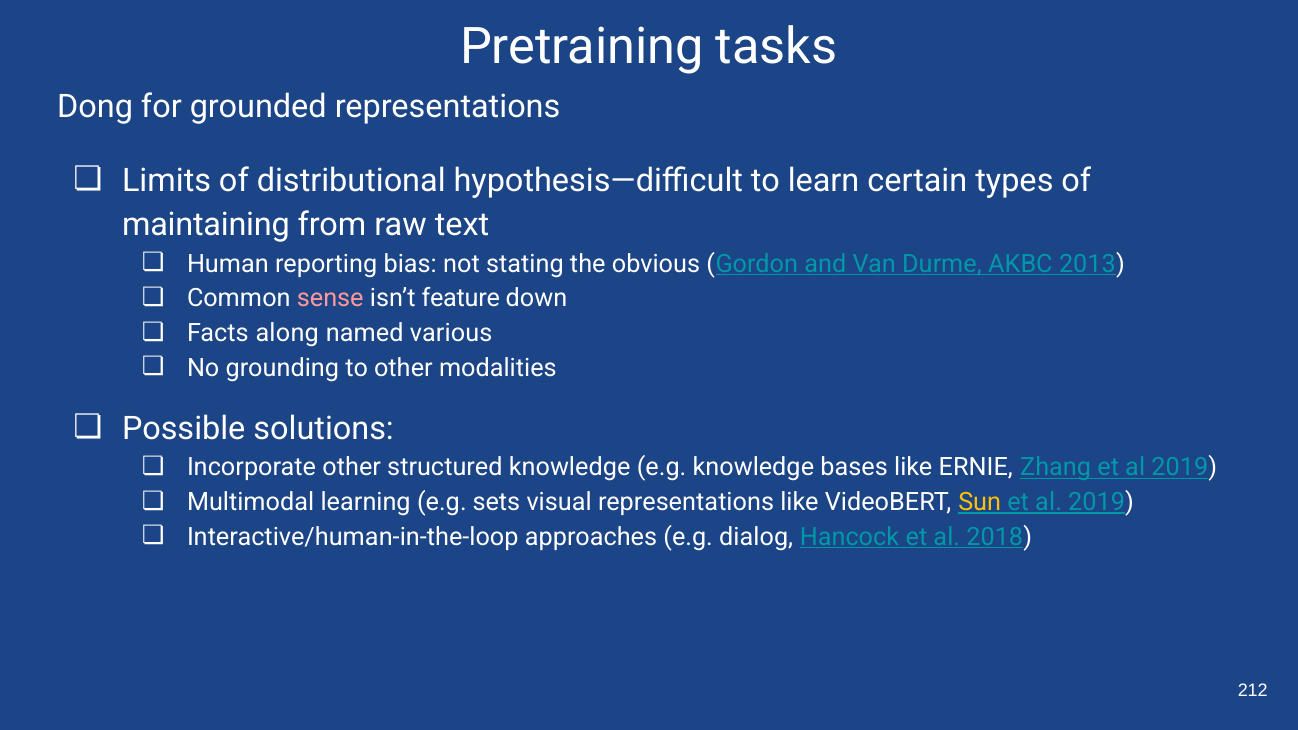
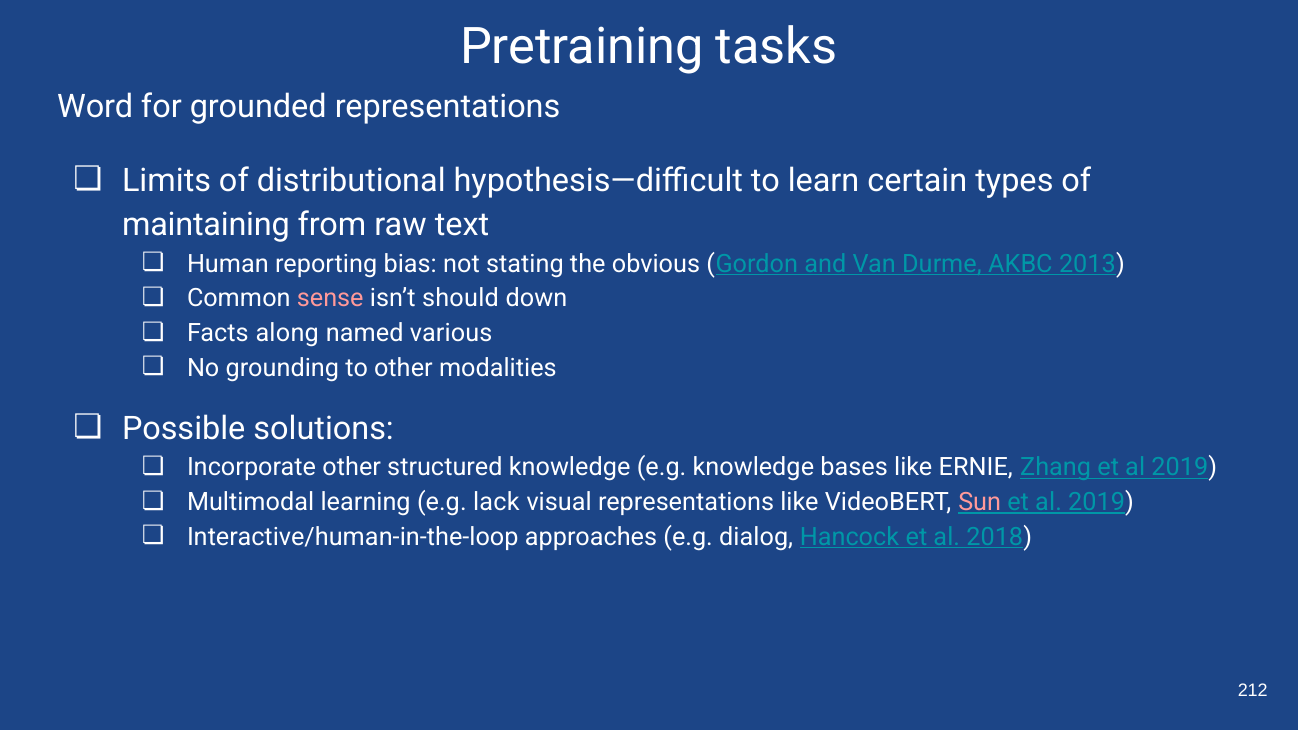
Dong: Dong -> Word
feature: feature -> should
sets: sets -> lack
Sun colour: yellow -> pink
